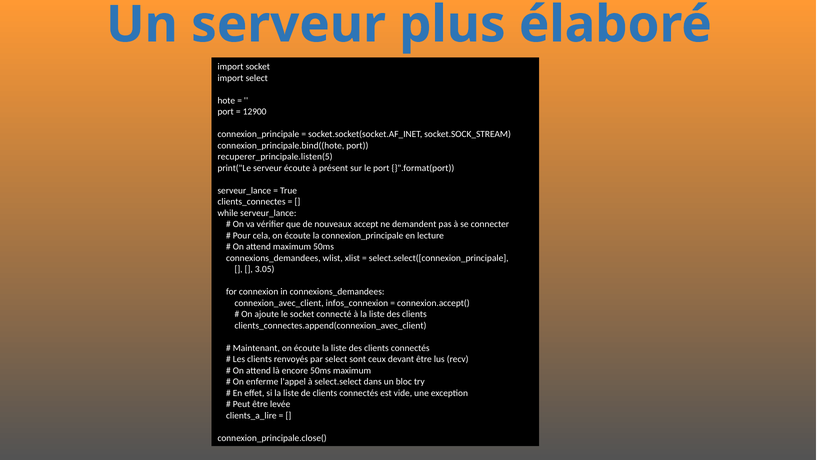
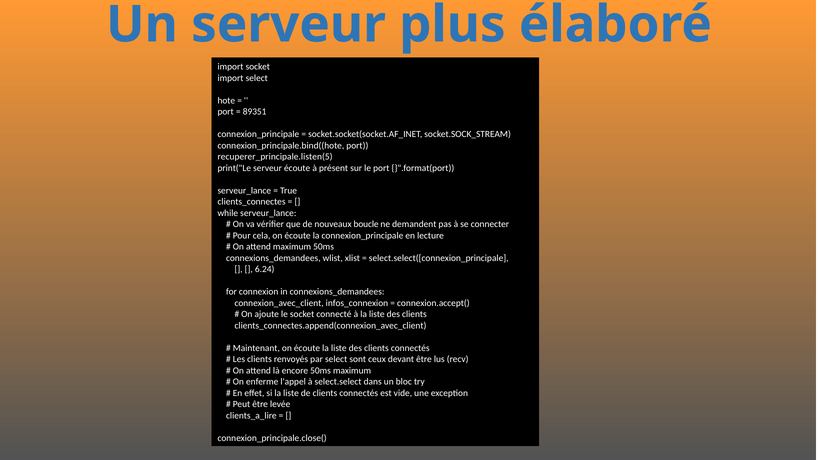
12900: 12900 -> 89351
accept: accept -> boucle
3.05: 3.05 -> 6.24
